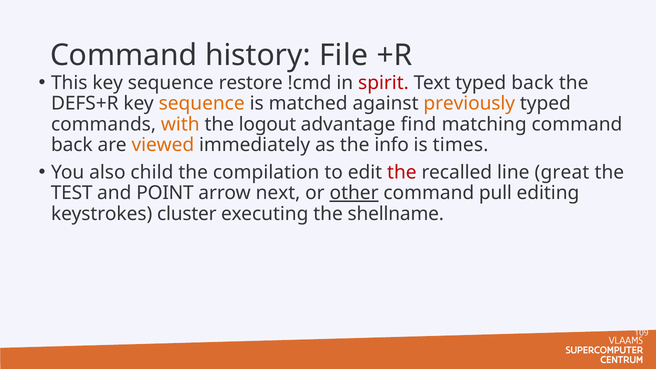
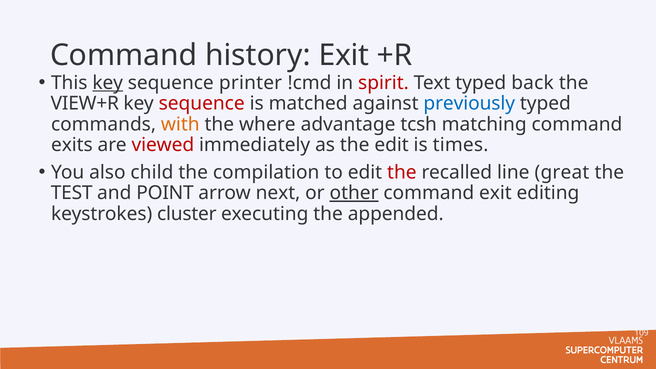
history File: File -> Exit
key at (108, 83) underline: none -> present
restore: restore -> printer
DEFS+R: DEFS+R -> VIEW+R
sequence at (202, 104) colour: orange -> red
previously colour: orange -> blue
logout: logout -> where
find: find -> tcsh
back at (72, 145): back -> exits
viewed colour: orange -> red
the info: info -> edit
command pull: pull -> exit
shellname: shellname -> appended
